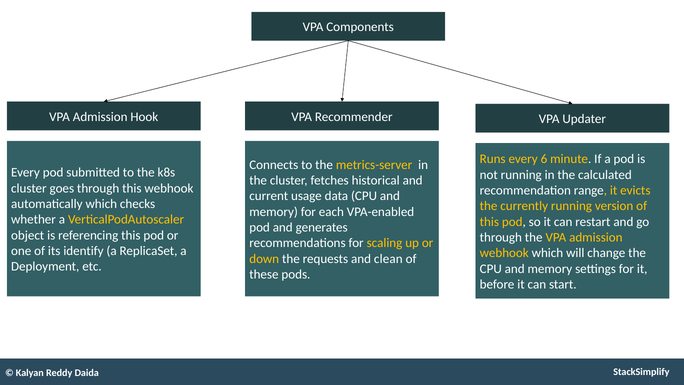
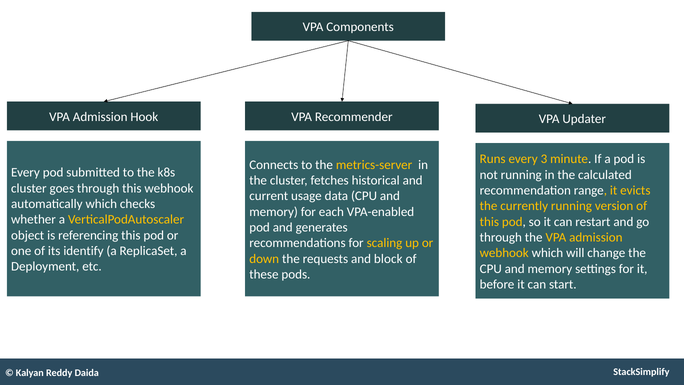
6: 6 -> 3
clean: clean -> block
